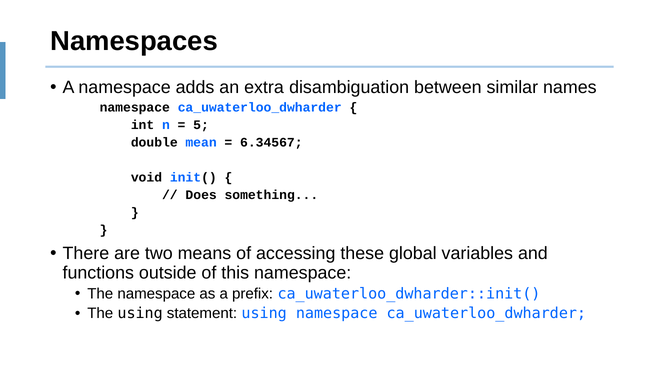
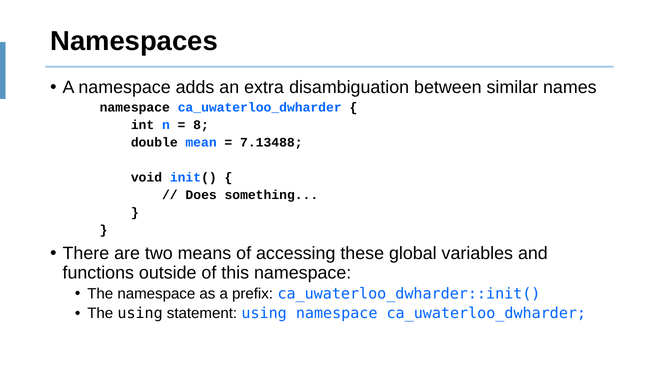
5: 5 -> 8
6.34567: 6.34567 -> 7.13488
